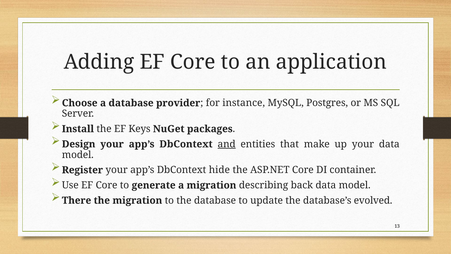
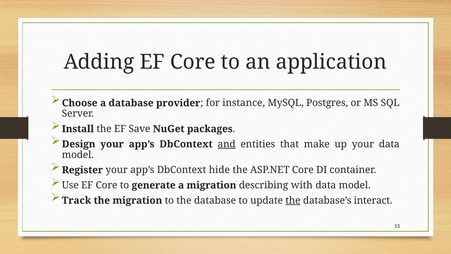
Keys: Keys -> Save
back: back -> with
There: There -> Track
the at (293, 200) underline: none -> present
evolved: evolved -> interact
